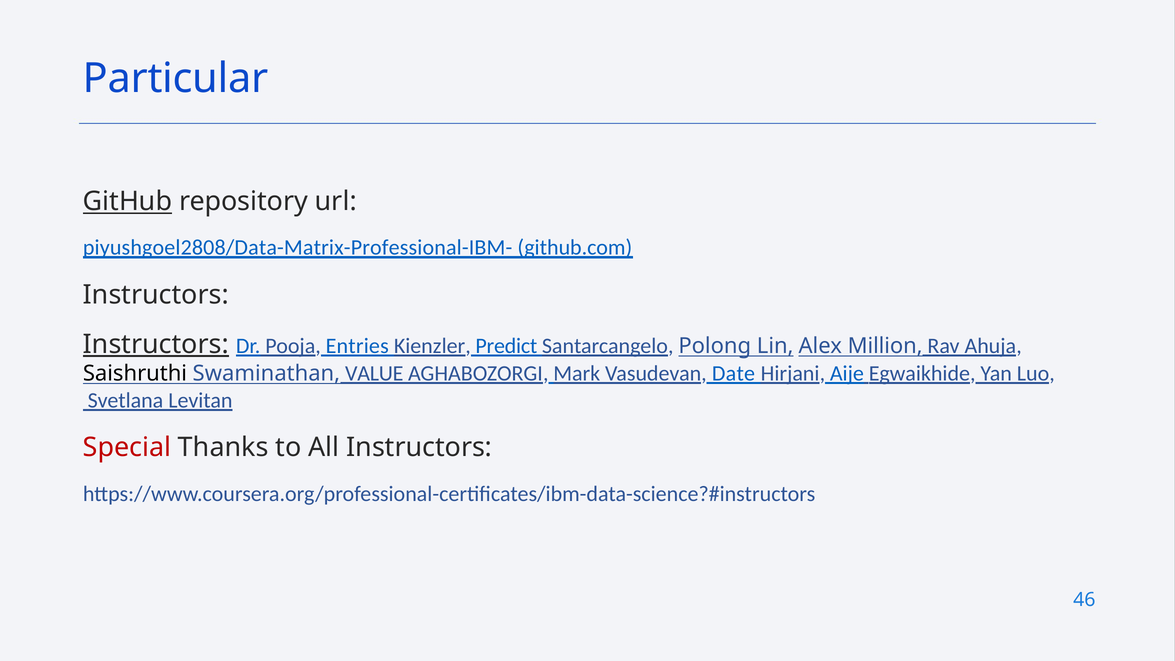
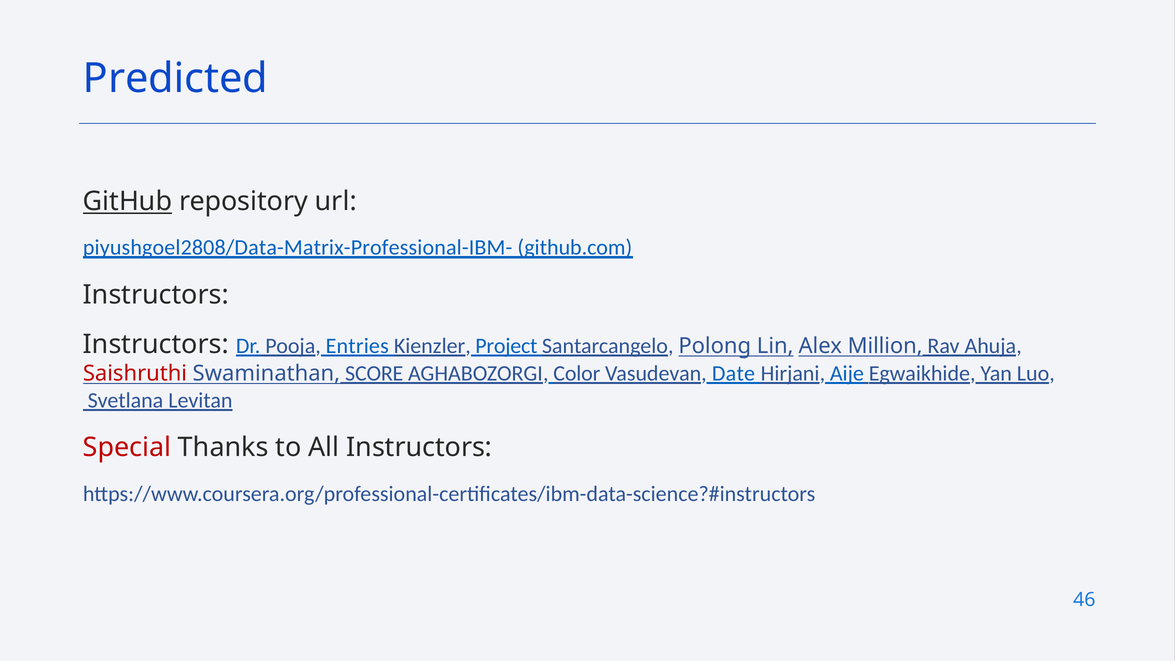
Particular: Particular -> Predicted
Instructors at (156, 344) underline: present -> none
Predict: Predict -> Project
Saishruthi colour: black -> red
VALUE: VALUE -> SCORE
Mark: Mark -> Color
